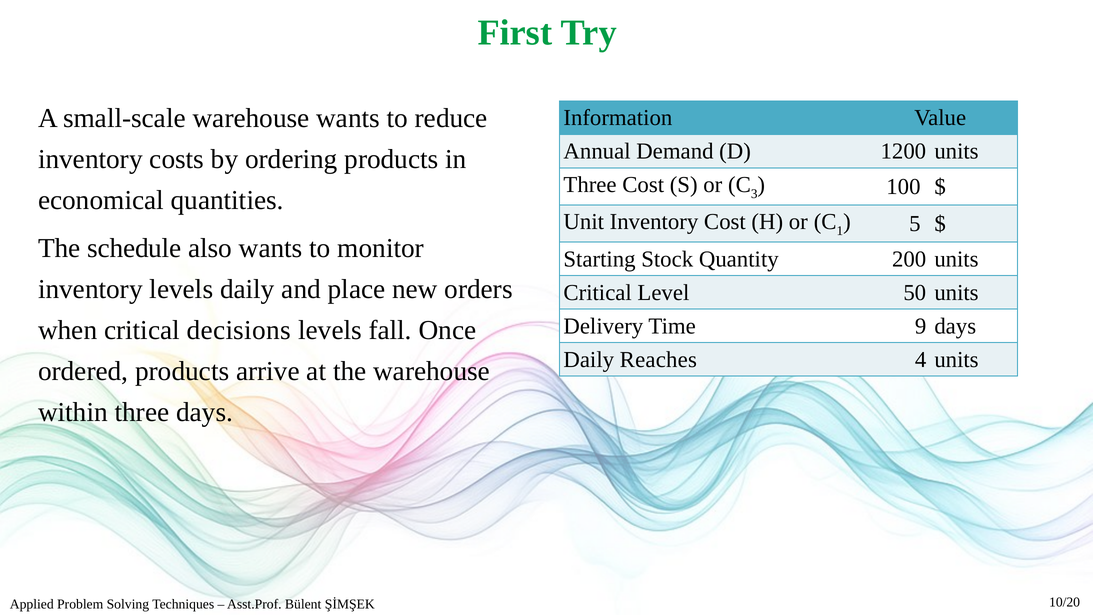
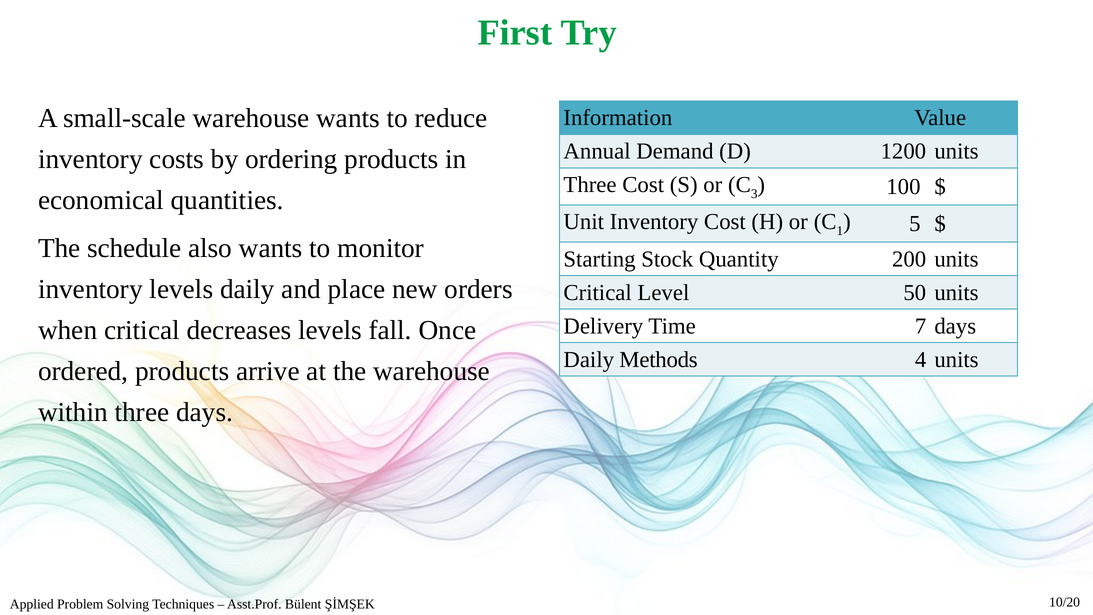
9: 9 -> 7
decisions: decisions -> decreases
Reaches: Reaches -> Methods
